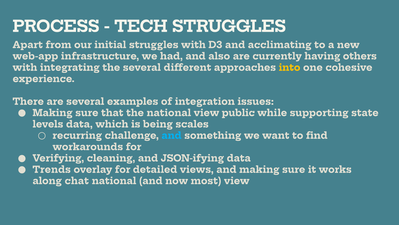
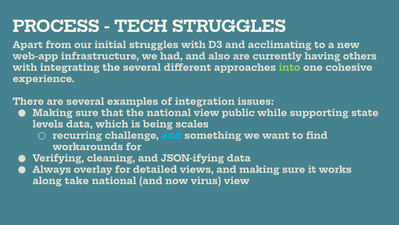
into colour: yellow -> light green
Trends: Trends -> Always
chat: chat -> take
most: most -> virus
